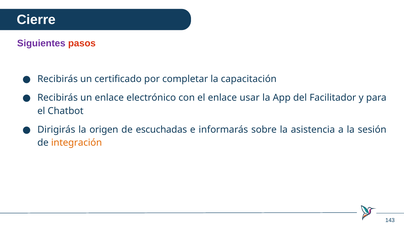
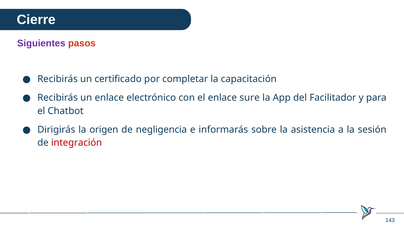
usar: usar -> sure
escuchadas: escuchadas -> negligencia
integración colour: orange -> red
